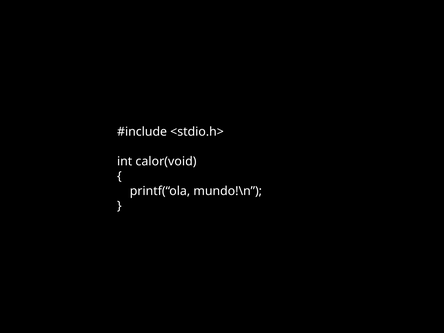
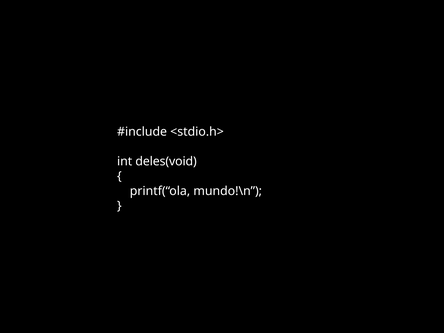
calor(void: calor(void -> deles(void
